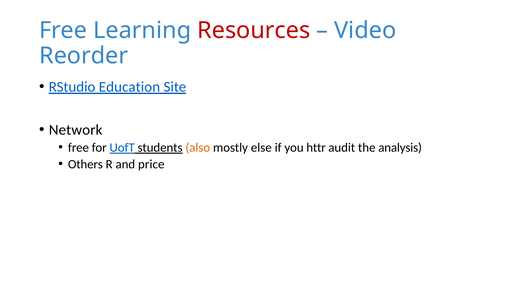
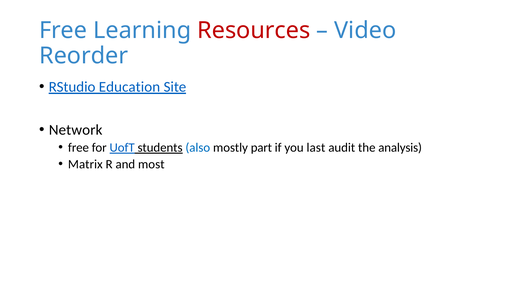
also colour: orange -> blue
else: else -> part
httr: httr -> last
Others: Others -> Matrix
price: price -> most
